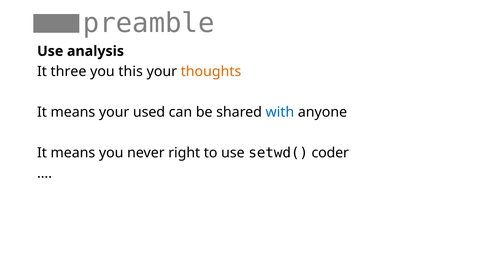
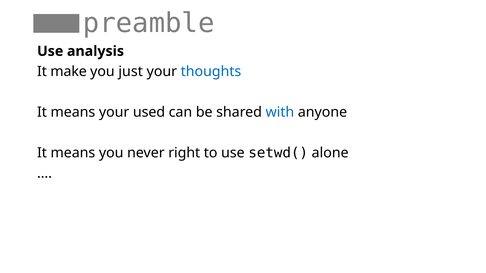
three: three -> make
this: this -> just
thoughts colour: orange -> blue
coder: coder -> alone
